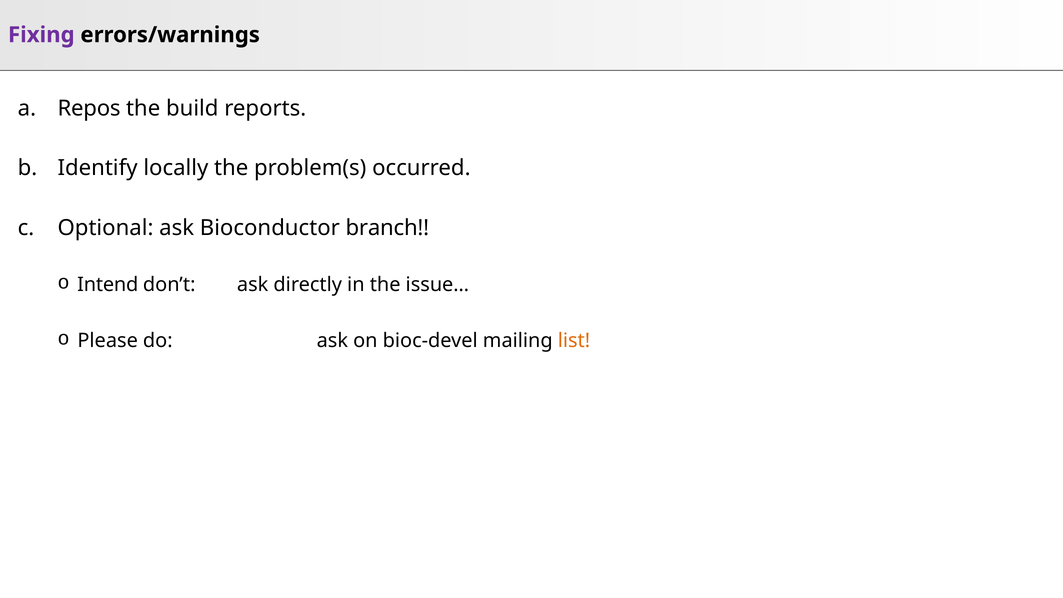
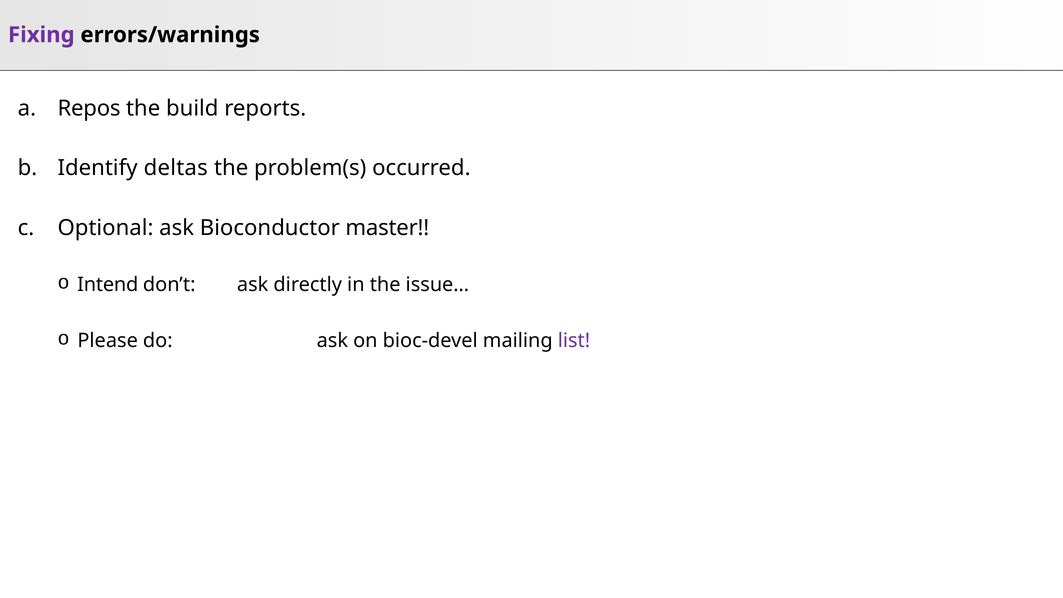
locally: locally -> deltas
branch: branch -> master
list colour: orange -> purple
